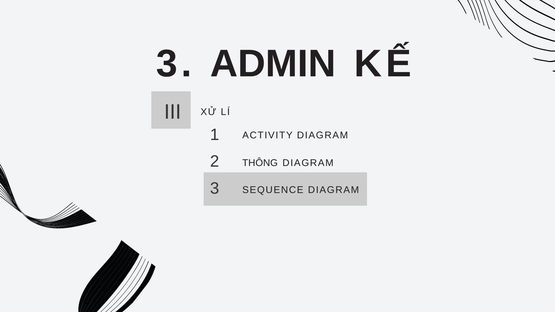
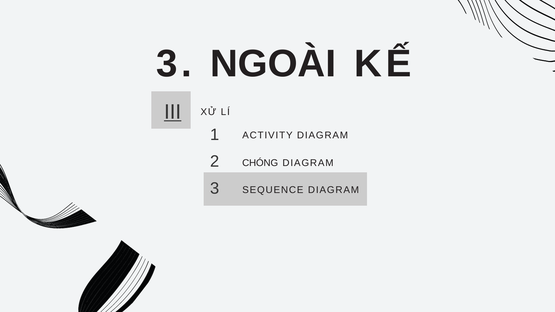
ADMIN: ADMIN -> NGOÀI
III underline: none -> present
THÔNG: THÔNG -> CHÓNG
